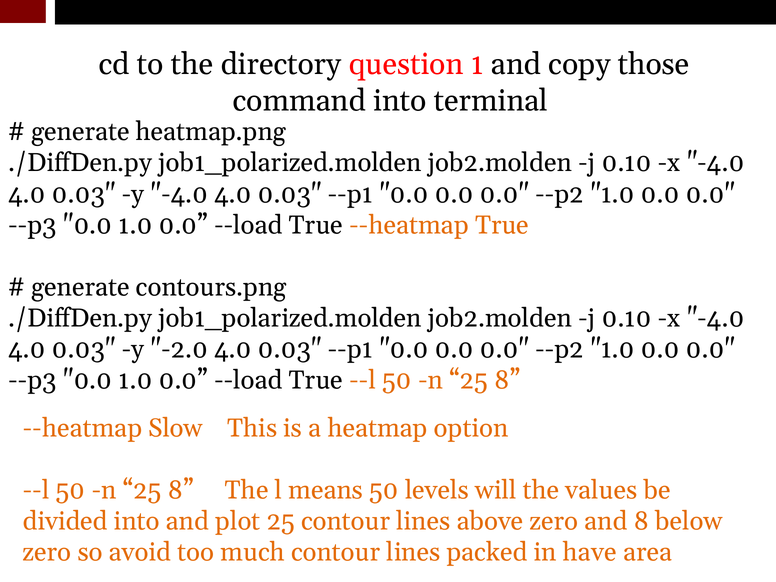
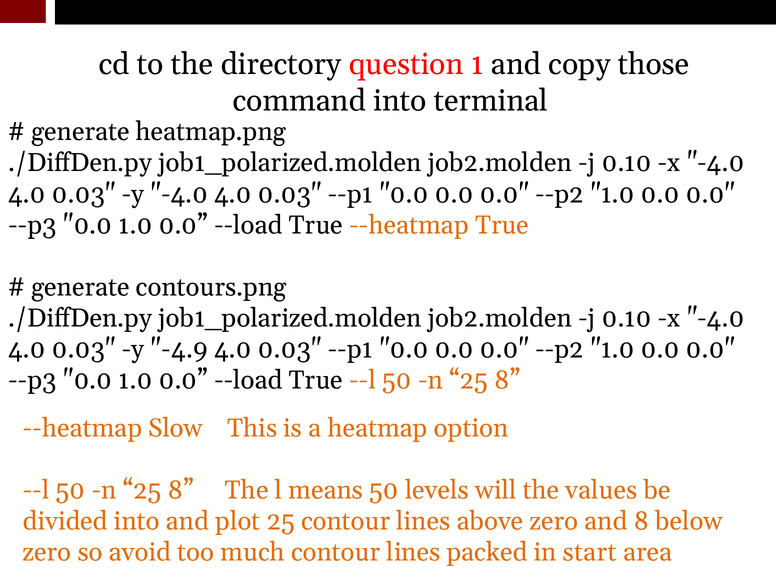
-2.0: -2.0 -> -4.9
have: have -> start
